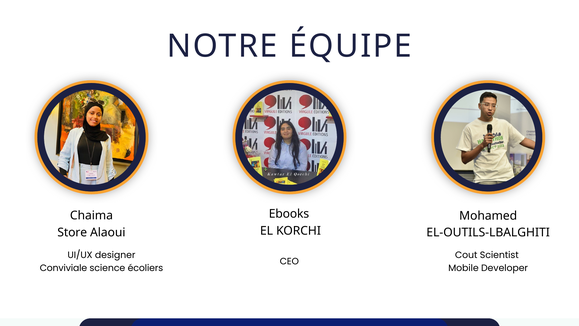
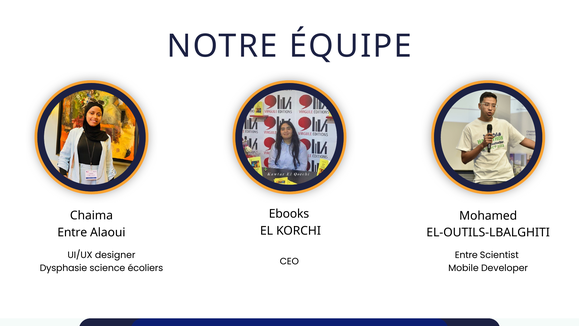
Store at (72, 232): Store -> Entre
Cout at (466, 255): Cout -> Entre
Conviviale: Conviviale -> Dysphasie
